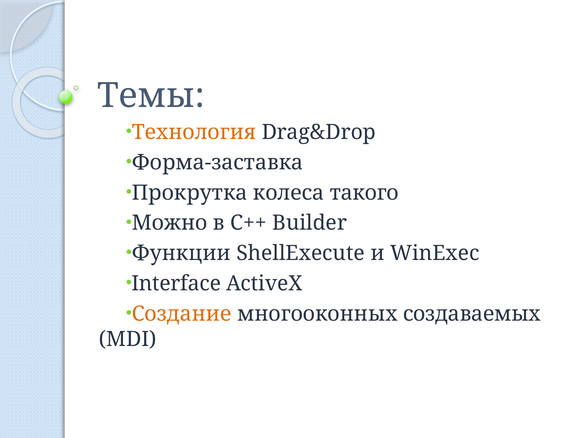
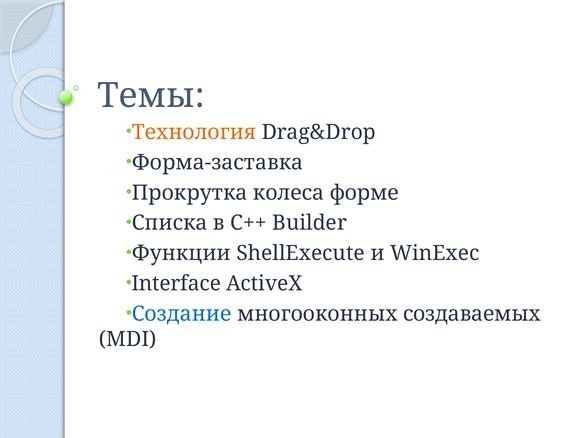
такого: такого -> форме
Можно: Можно -> Списка
Создание colour: orange -> blue
